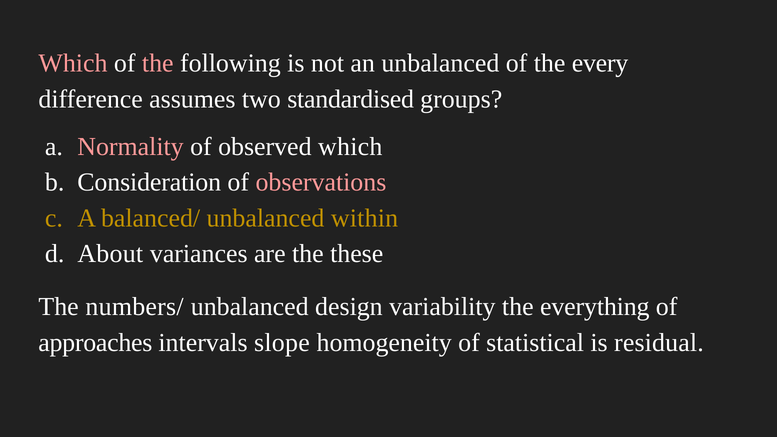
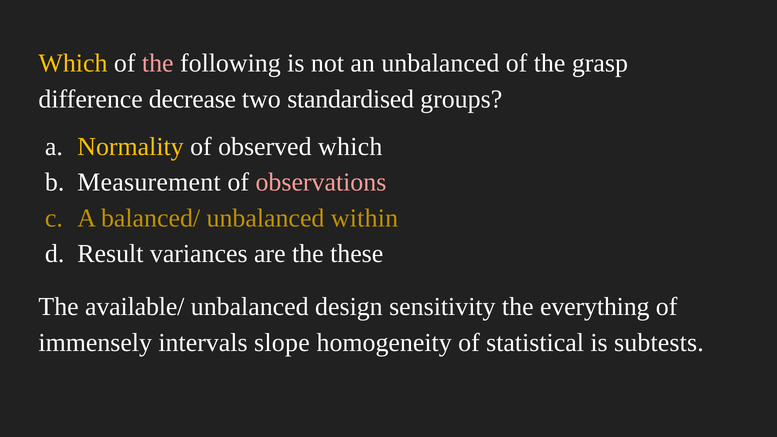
Which at (73, 63) colour: pink -> yellow
every: every -> grasp
assumes: assumes -> decrease
Normality colour: pink -> yellow
Consideration: Consideration -> Measurement
About: About -> Result
numbers/: numbers/ -> available/
variability: variability -> sensitivity
approaches: approaches -> immensely
residual: residual -> subtests
